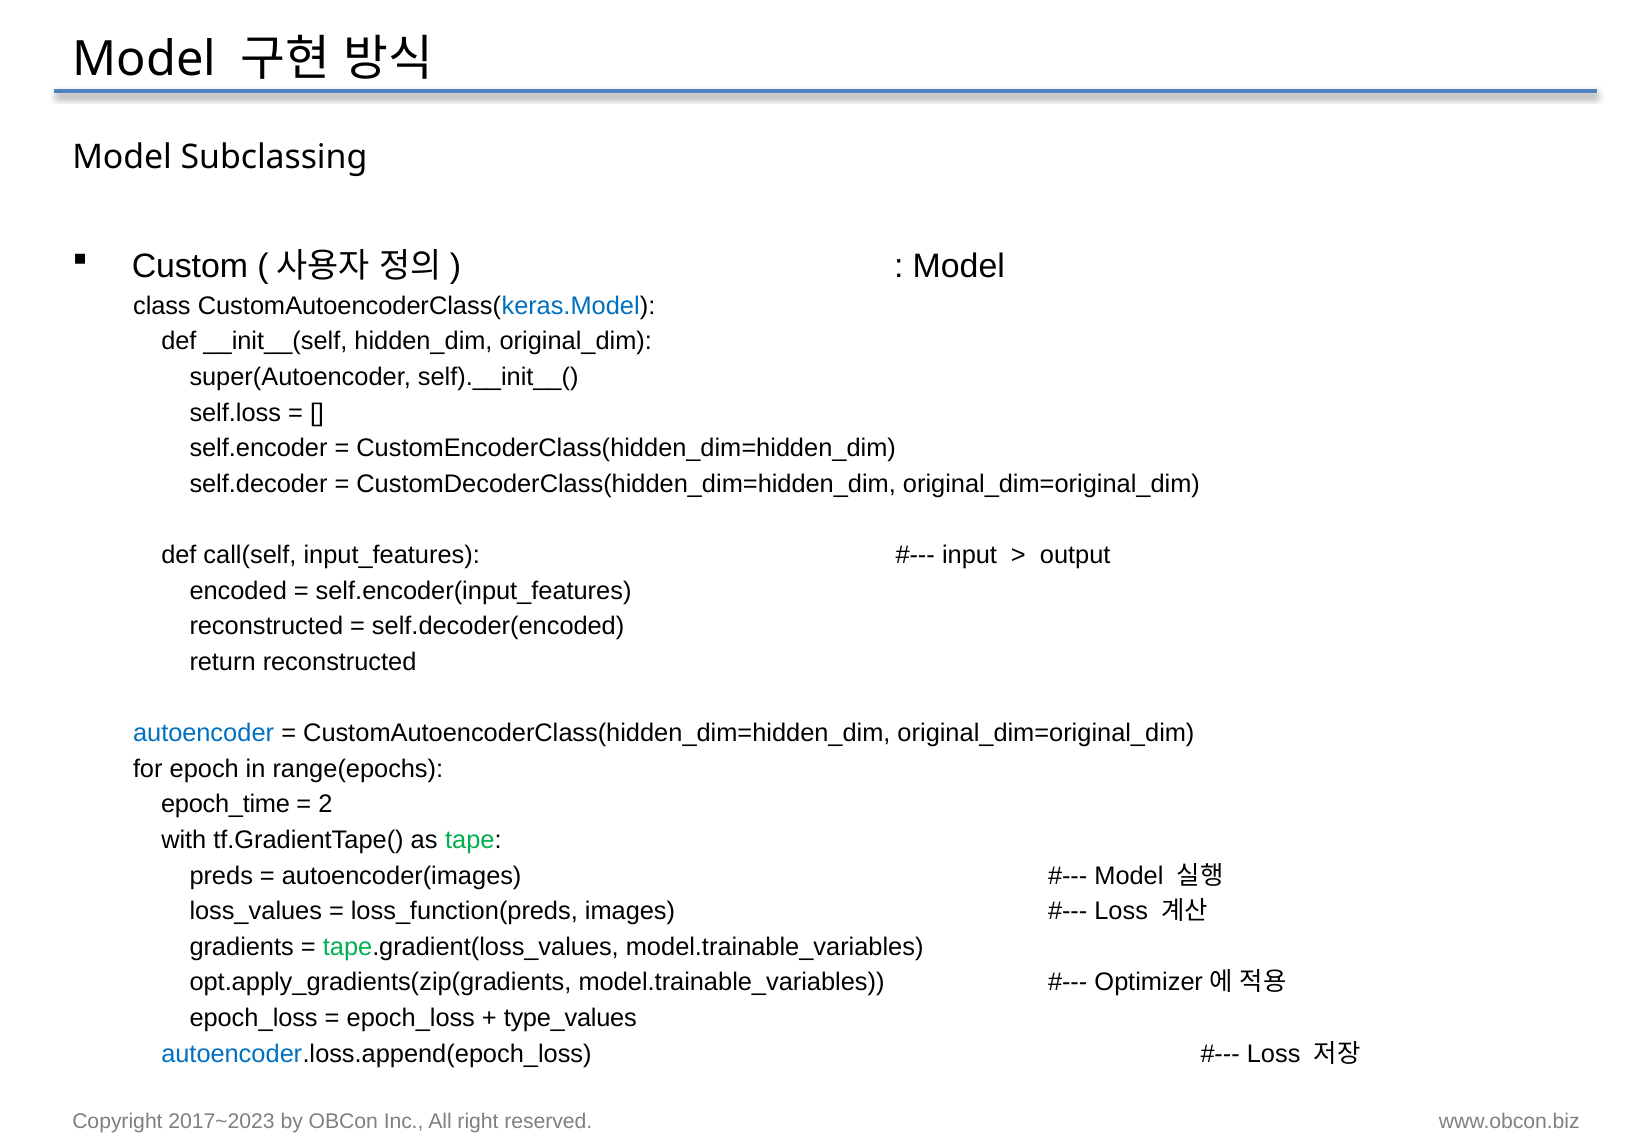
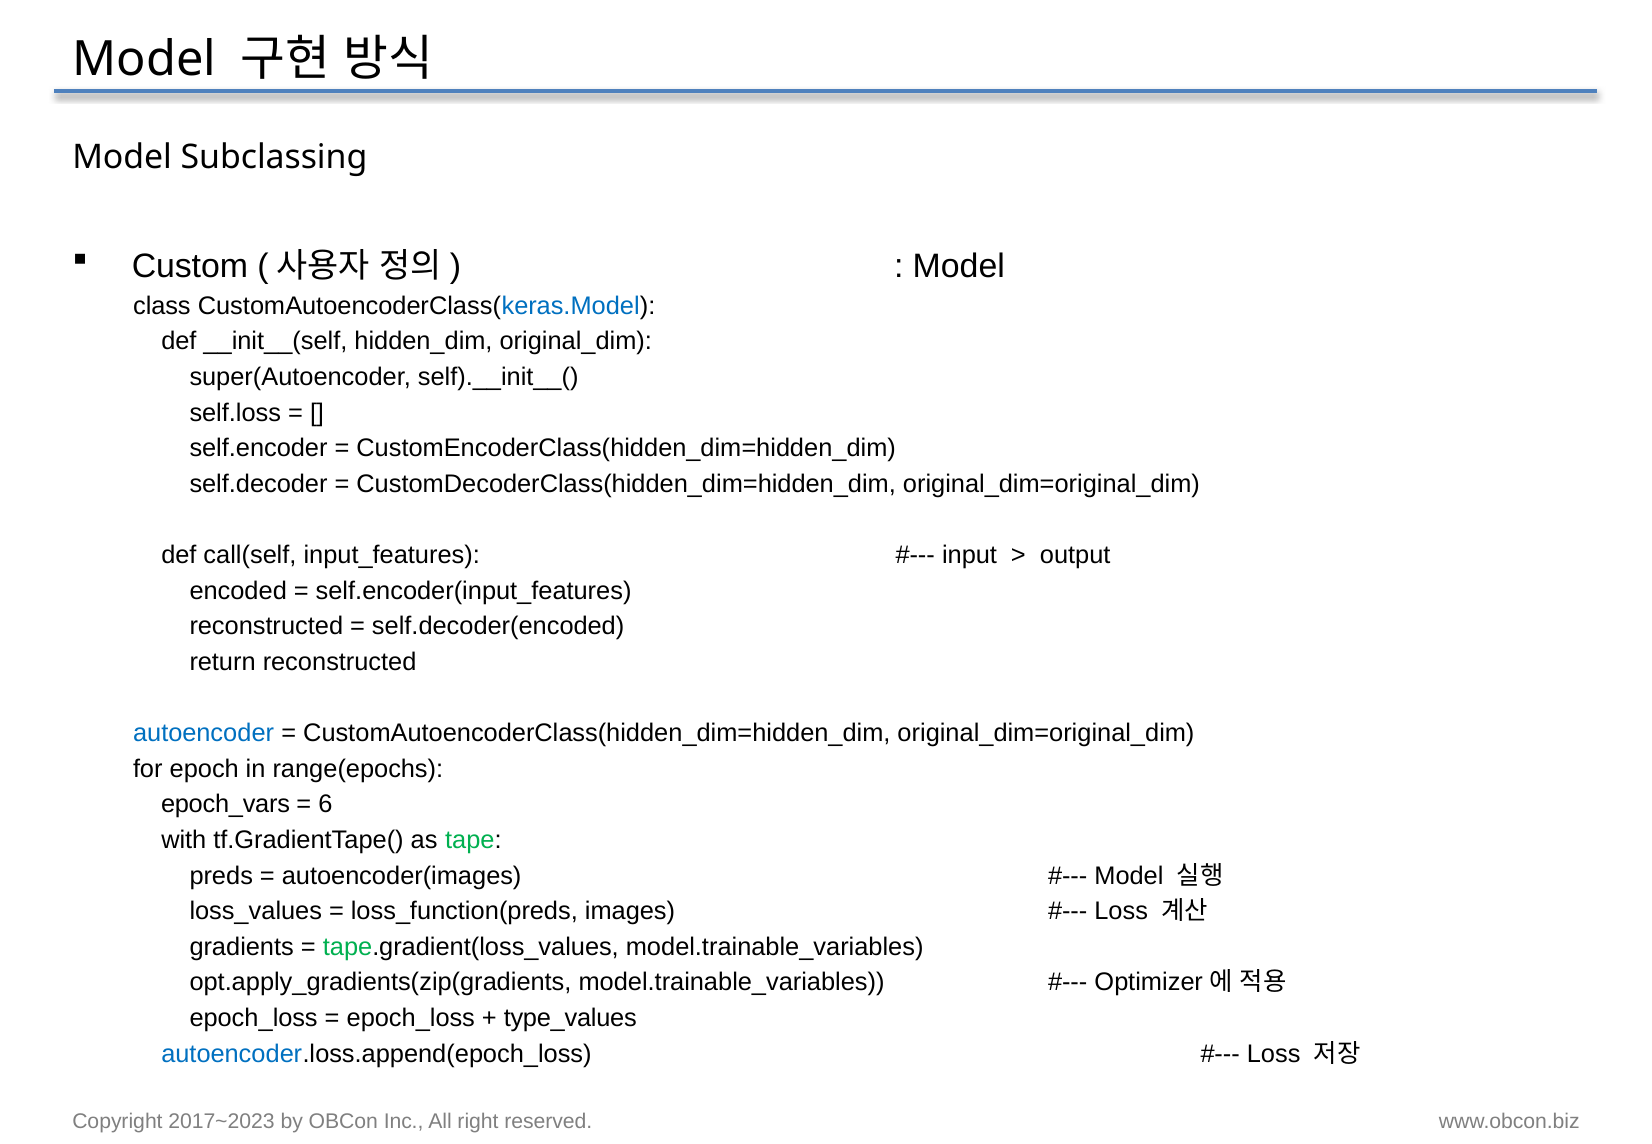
epoch_time: epoch_time -> epoch_vars
2: 2 -> 6
